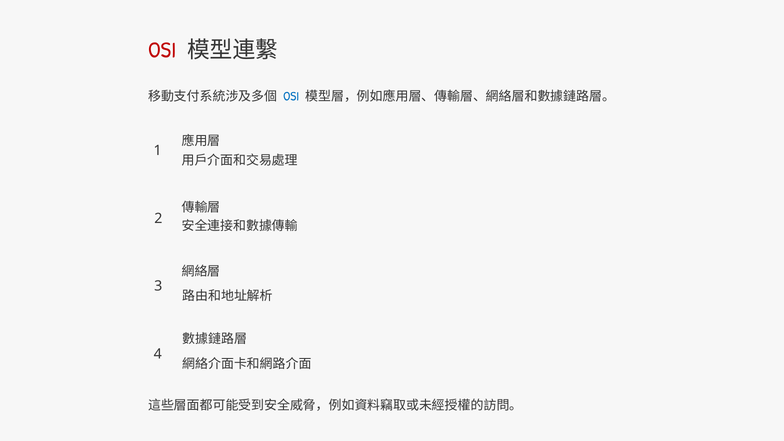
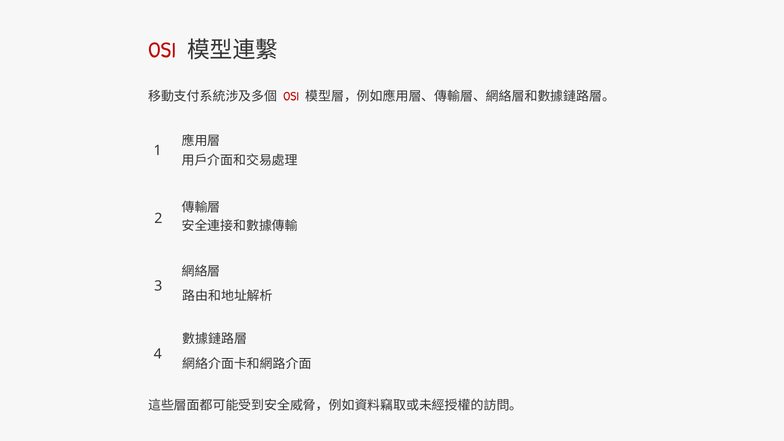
OSI at (291, 96) colour: blue -> red
